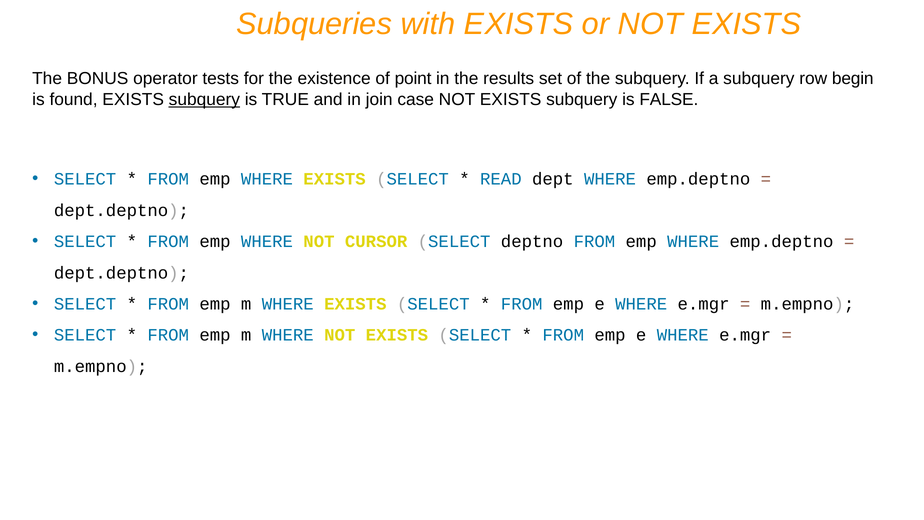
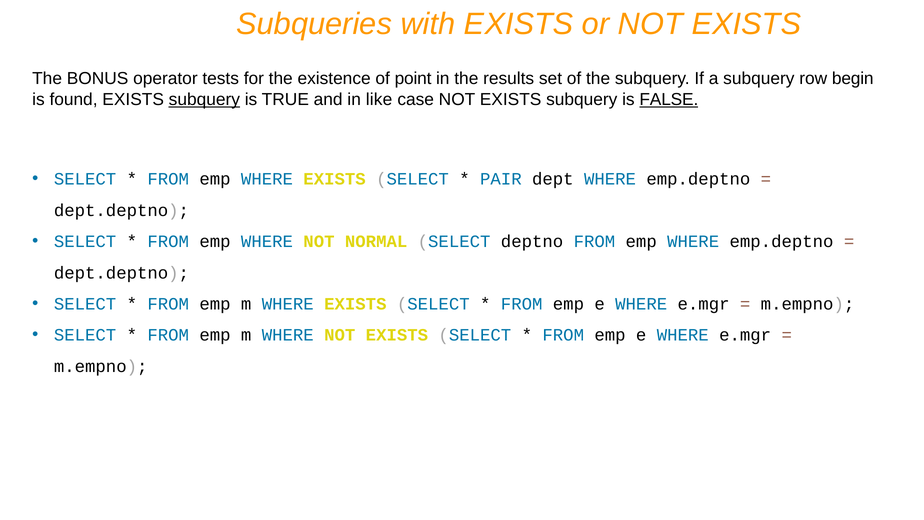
join: join -> like
FALSE underline: none -> present
READ: READ -> PAIR
CURSOR: CURSOR -> NORMAL
